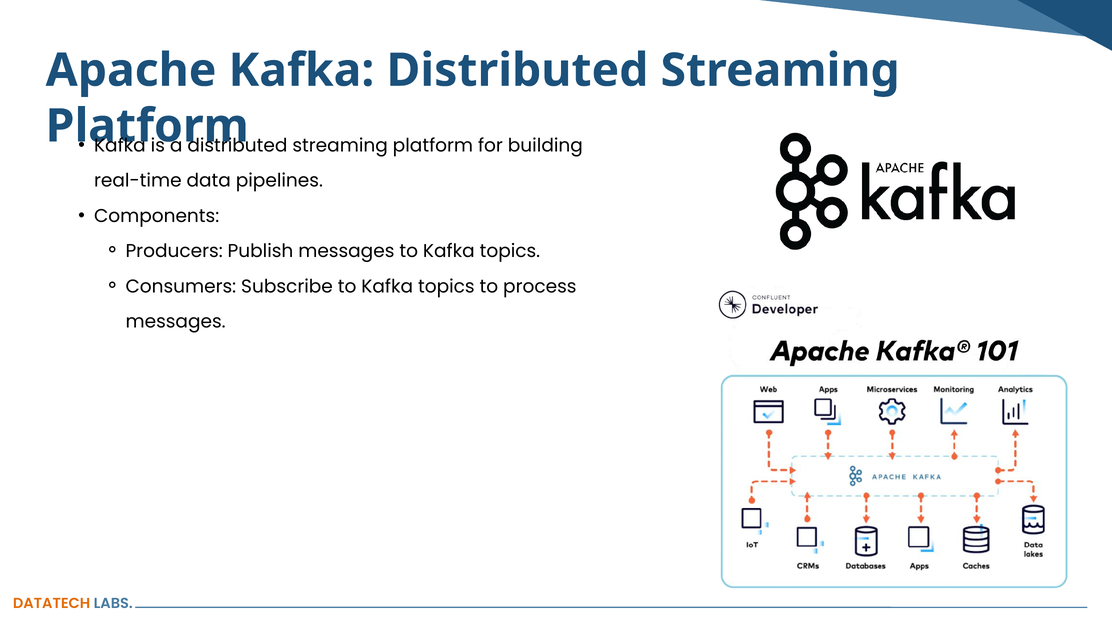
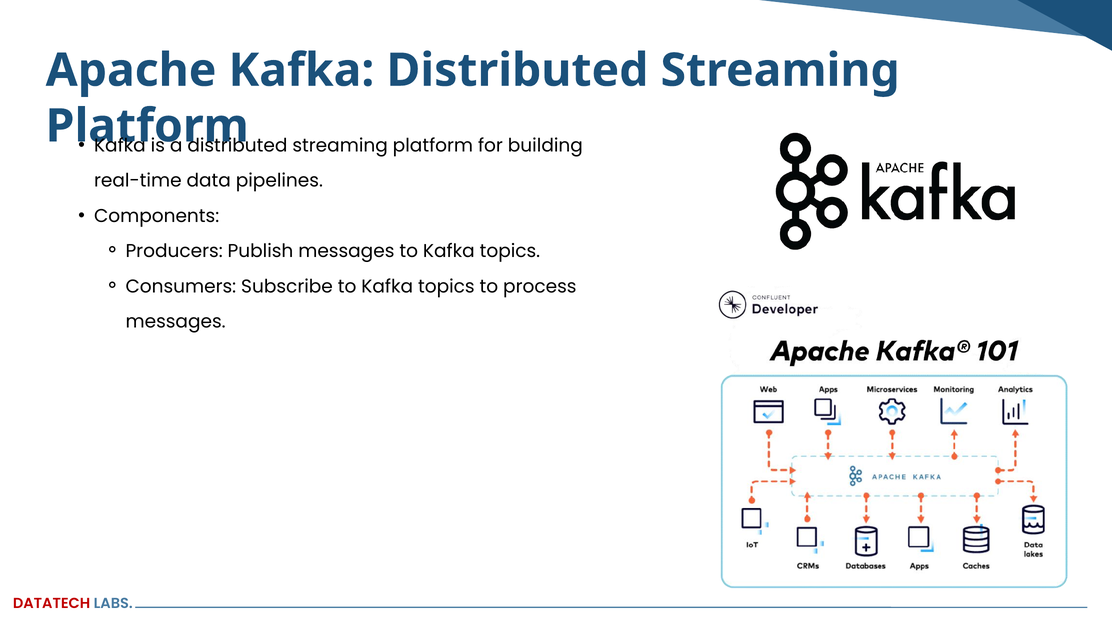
DATATECH colour: orange -> red
